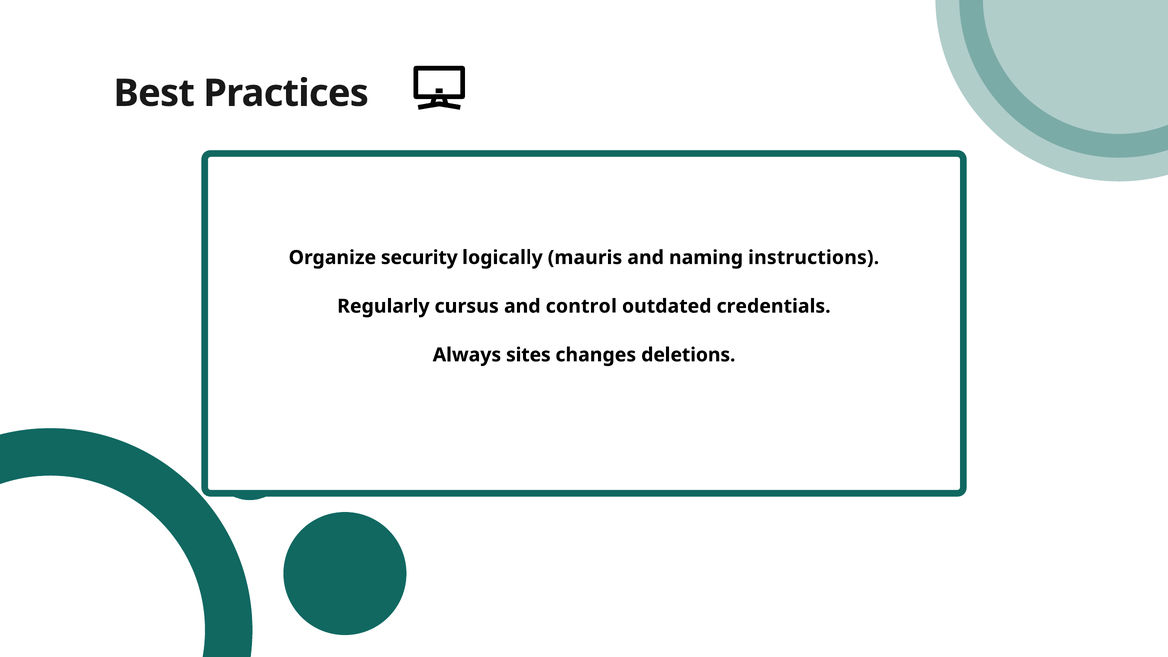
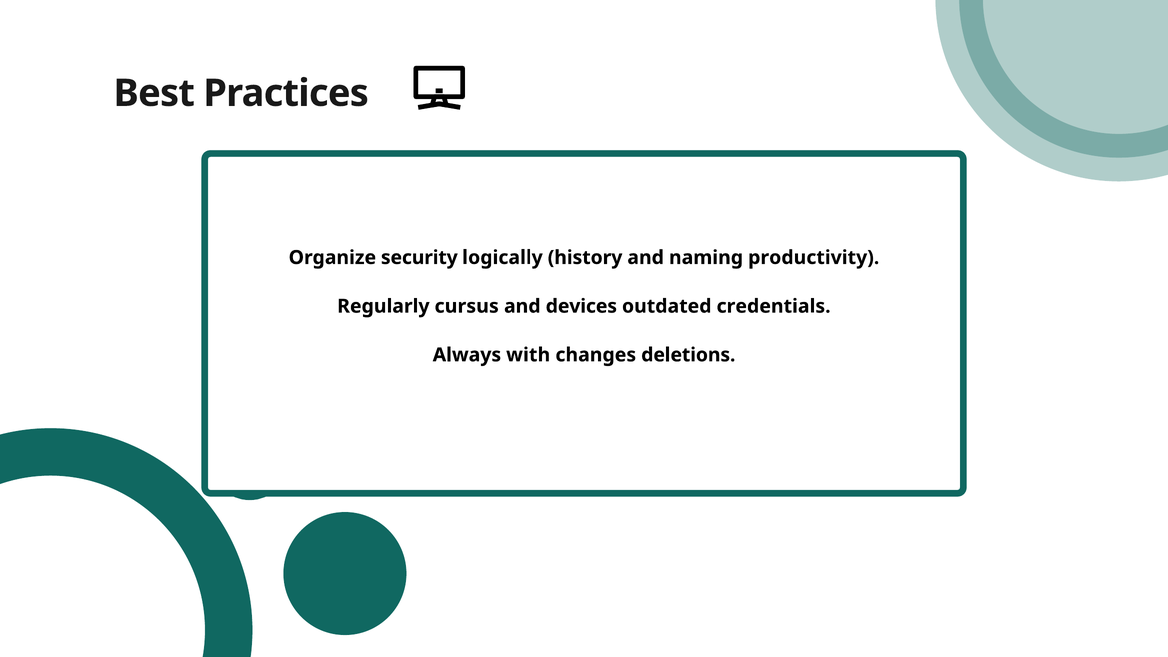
mauris at (585, 258): mauris -> history
instructions: instructions -> productivity
control: control -> devices
sites: sites -> with
